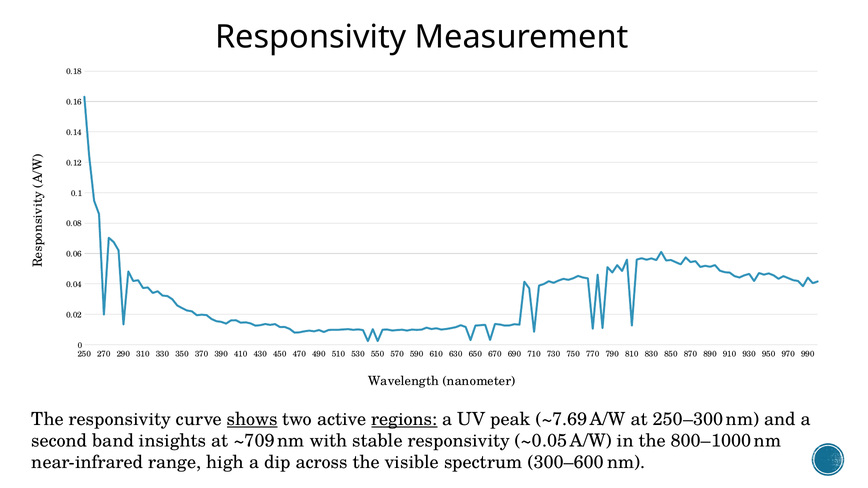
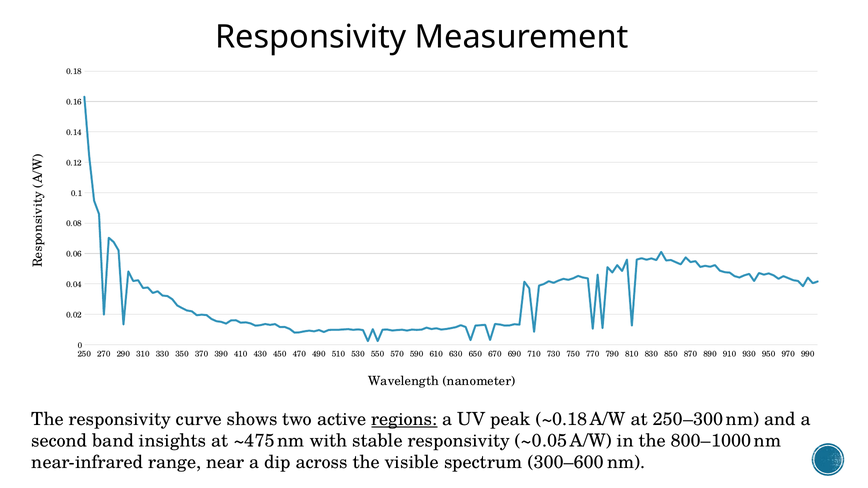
shows underline: present -> none
~7.69: ~7.69 -> ~0.18
~709: ~709 -> ~475
high: high -> near
